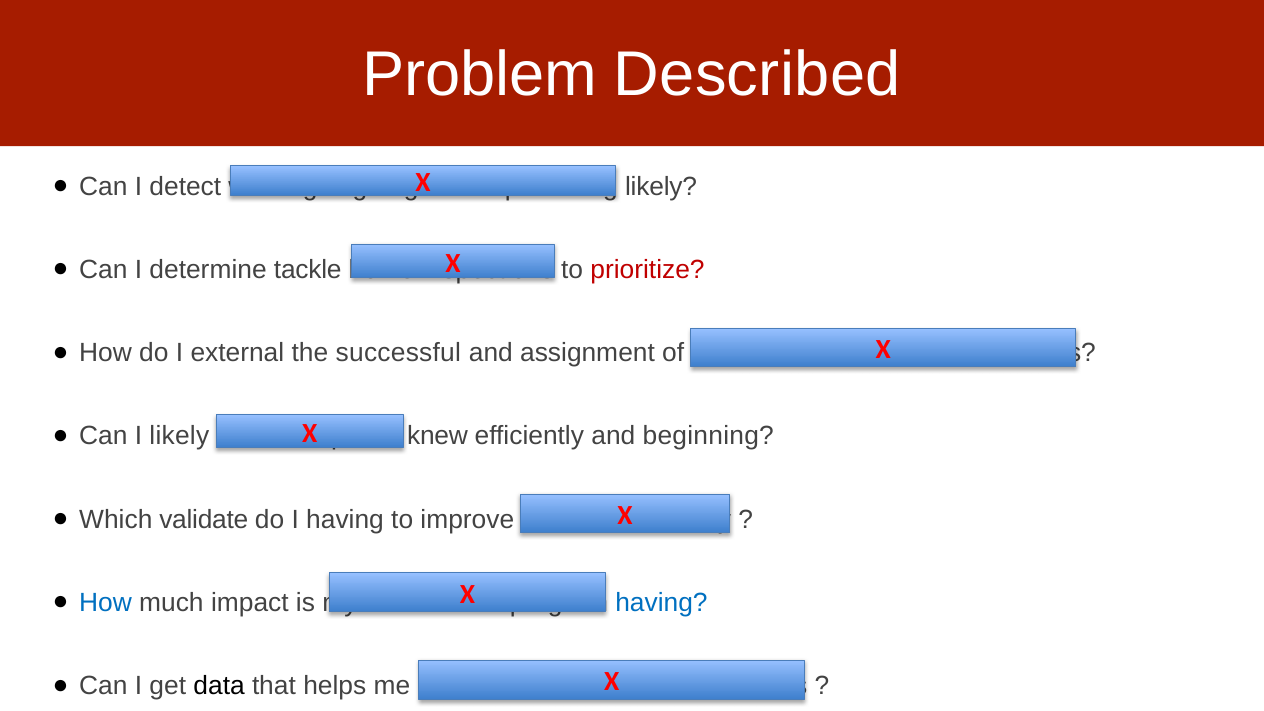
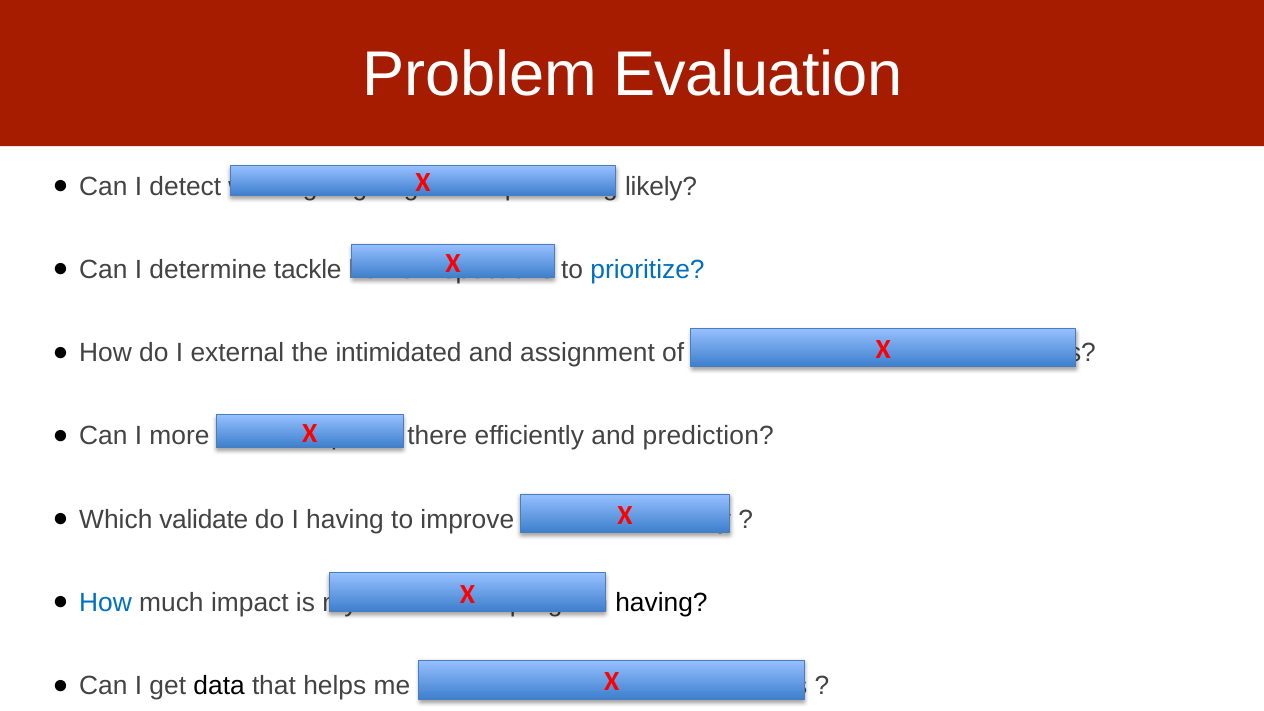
Described: Described -> Evaluation
prioritize colour: red -> blue
successful: successful -> intimidated
I likely: likely -> more
knew: knew -> there
beginning: beginning -> prediction
having at (661, 603) colour: blue -> black
